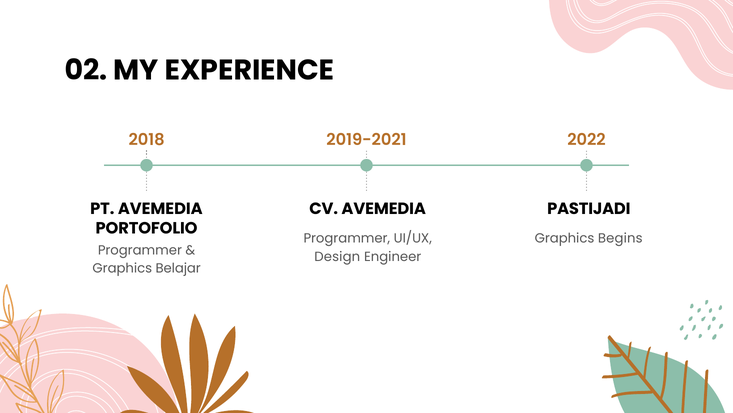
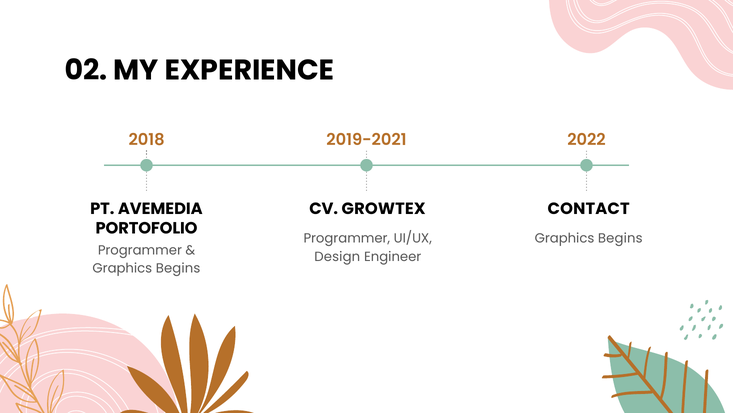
CV AVEMEDIA: AVEMEDIA -> GROWTEX
PASTIJADI: PASTIJADI -> CONTACT
Belajar at (178, 268): Belajar -> Begins
